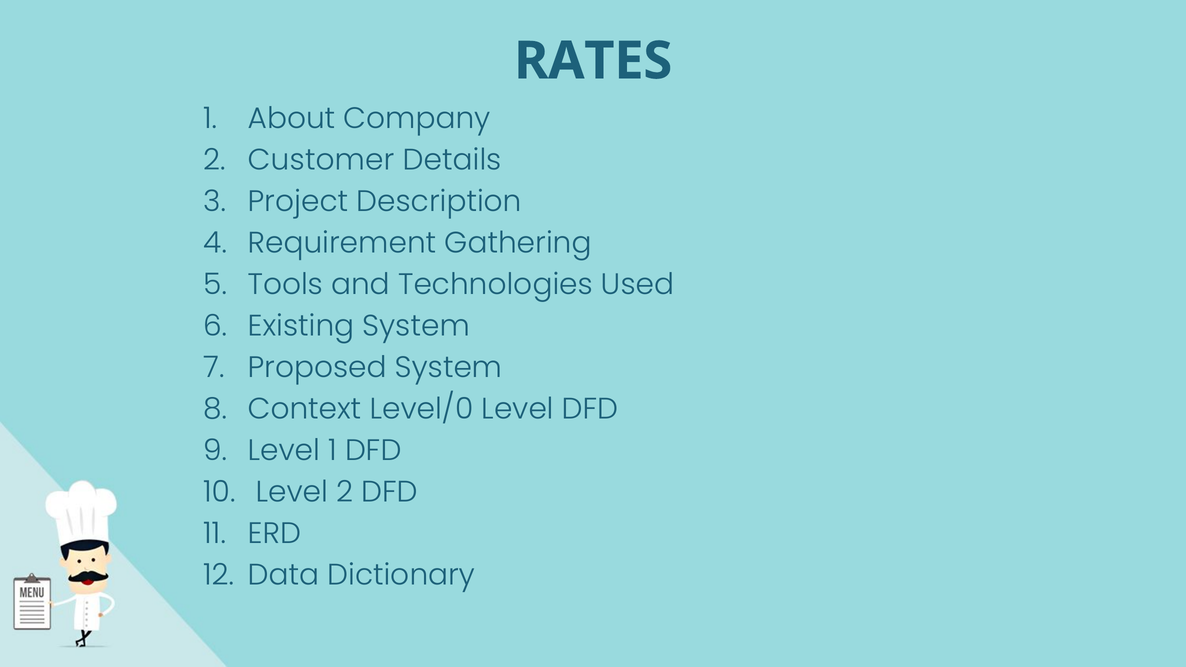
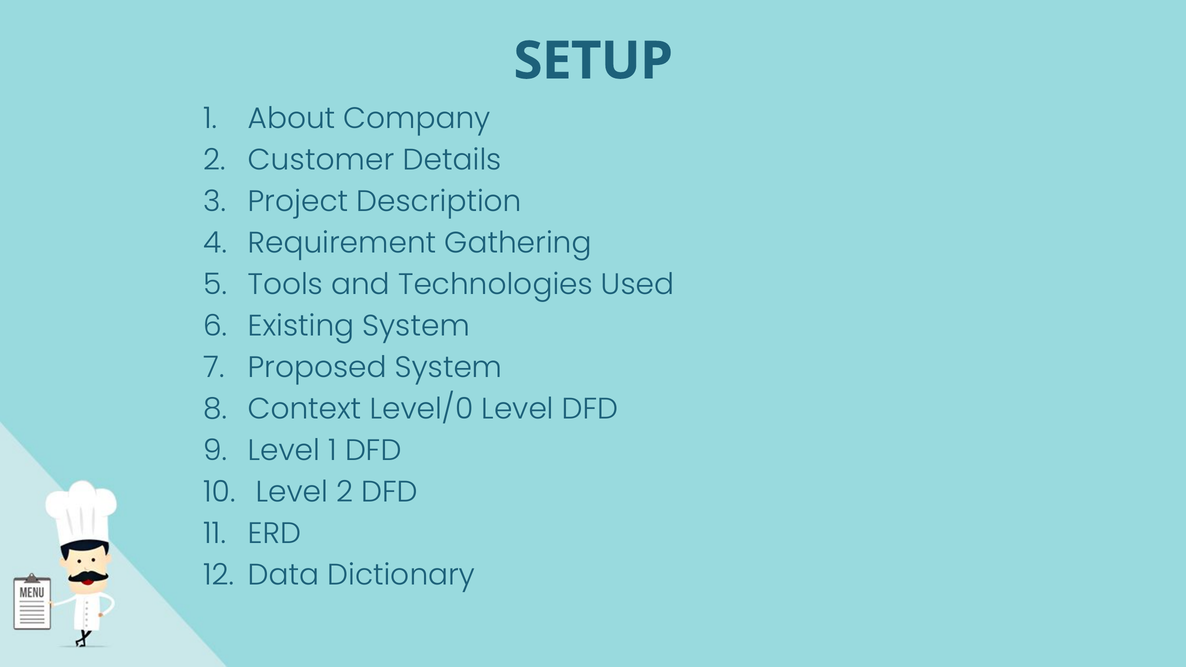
RATES: RATES -> SETUP
